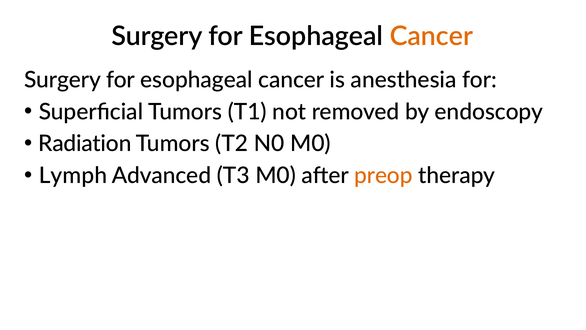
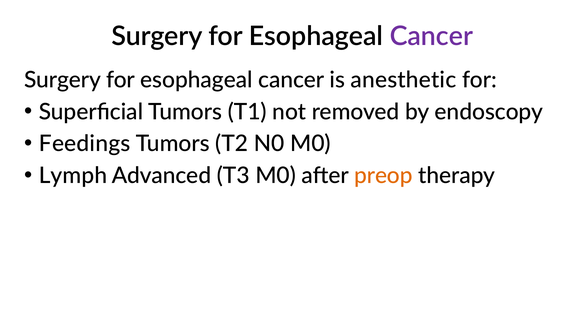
Cancer at (431, 36) colour: orange -> purple
anesthesia: anesthesia -> anesthetic
Radiation: Radiation -> Feedings
